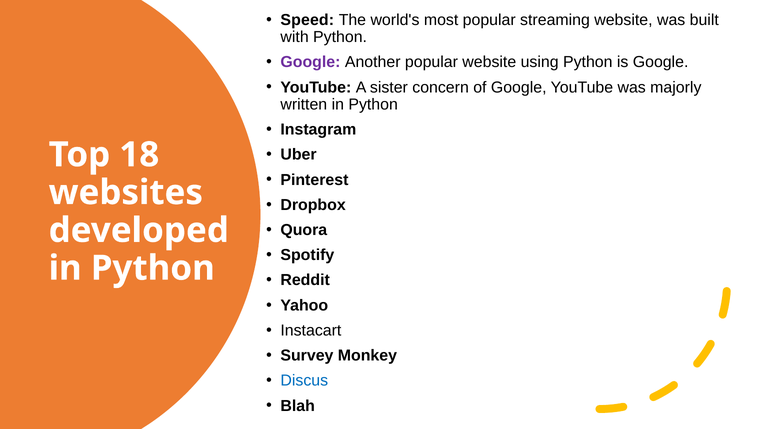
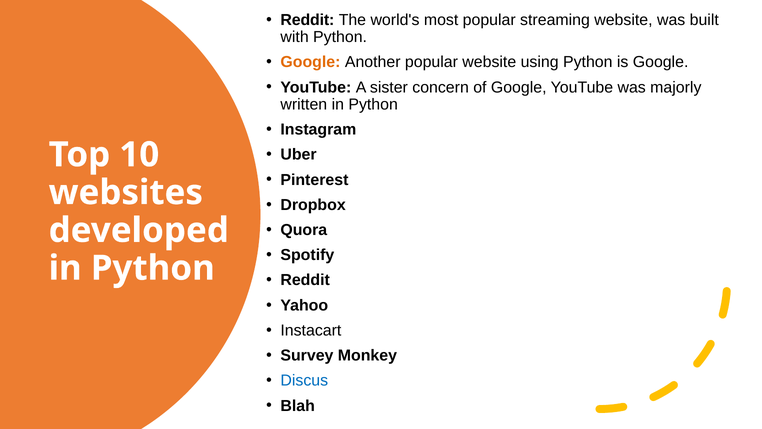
Speed at (307, 20): Speed -> Reddit
Google at (310, 62) colour: purple -> orange
18: 18 -> 10
